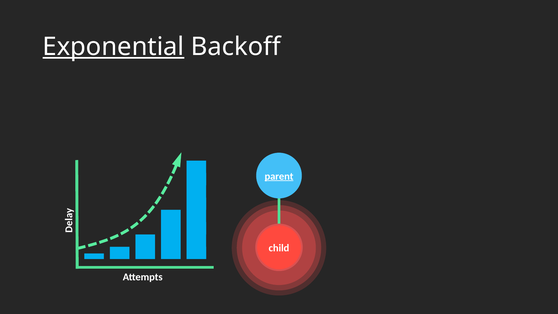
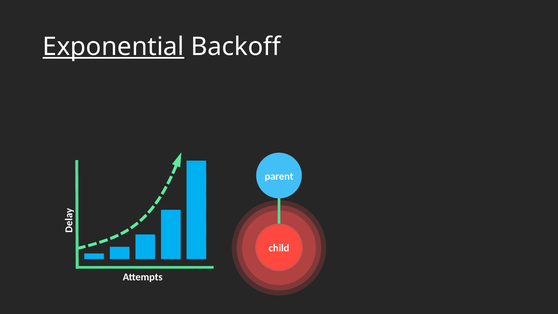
parent underline: present -> none
